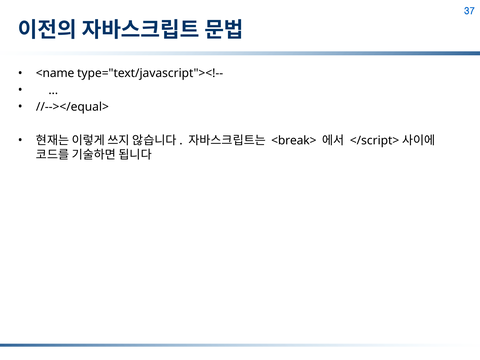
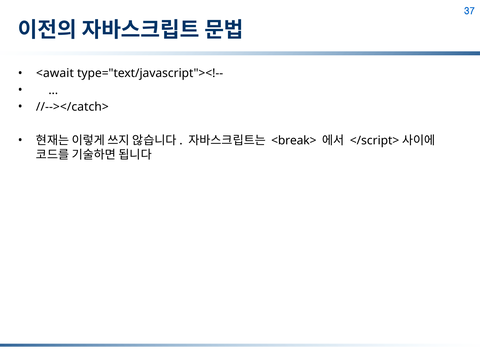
<name: <name -> <await
//--></equal>: //--></equal> -> //--></catch>
